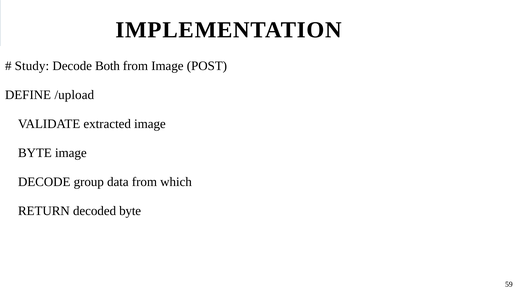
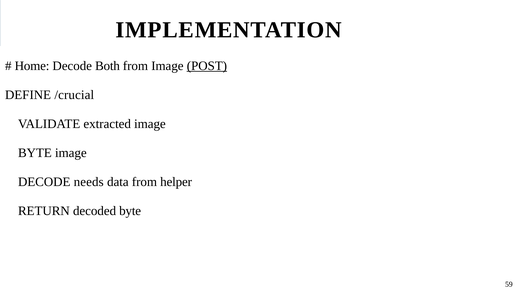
Study: Study -> Home
POST underline: none -> present
/upload: /upload -> /crucial
group: group -> needs
which: which -> helper
